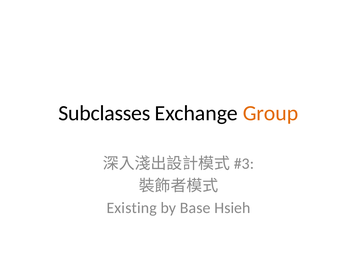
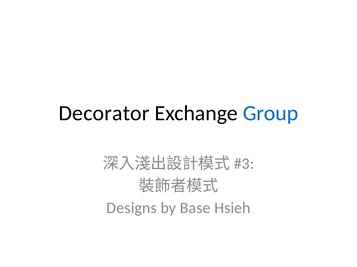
Subclasses: Subclasses -> Decorator
Group colour: orange -> blue
Existing: Existing -> Designs
